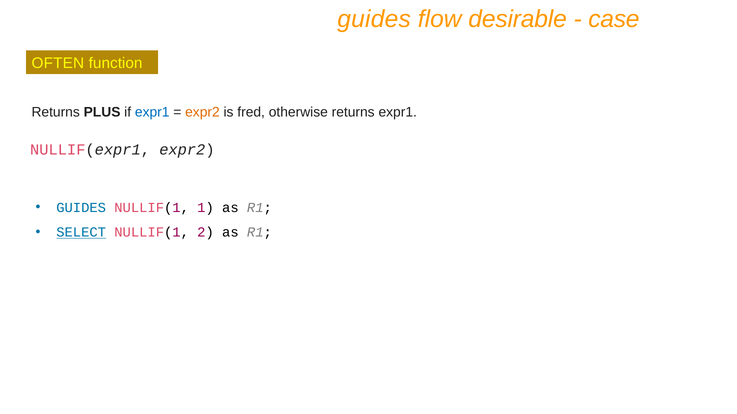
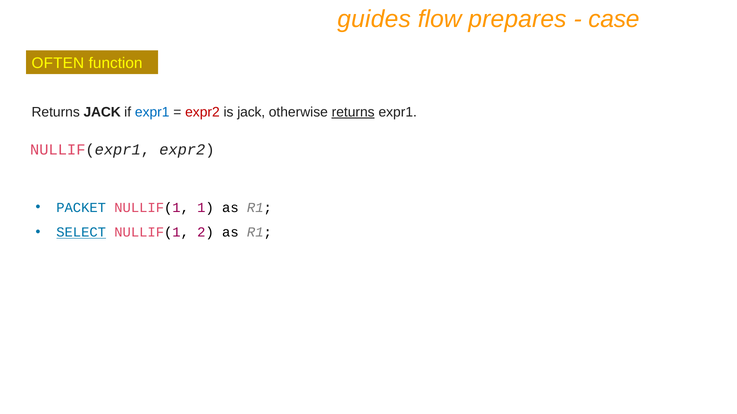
desirable: desirable -> prepares
Returns PLUS: PLUS -> JACK
expr2 at (202, 112) colour: orange -> red
is fred: fred -> jack
returns at (353, 112) underline: none -> present
GUIDES at (81, 208): GUIDES -> PACKET
